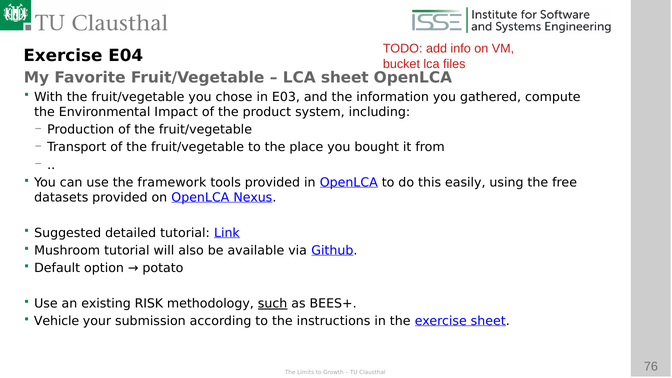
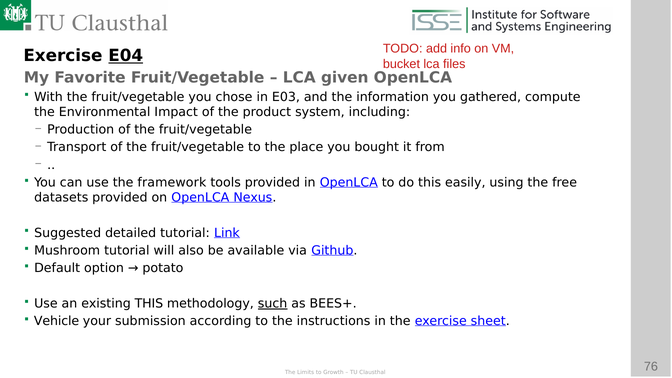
E04 underline: none -> present
LCA sheet: sheet -> given
existing RISK: RISK -> THIS
